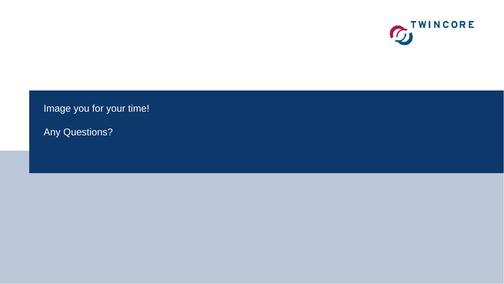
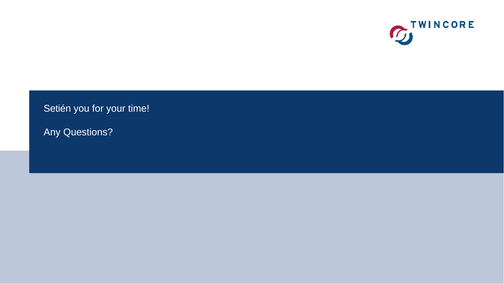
Image: Image -> Setién
